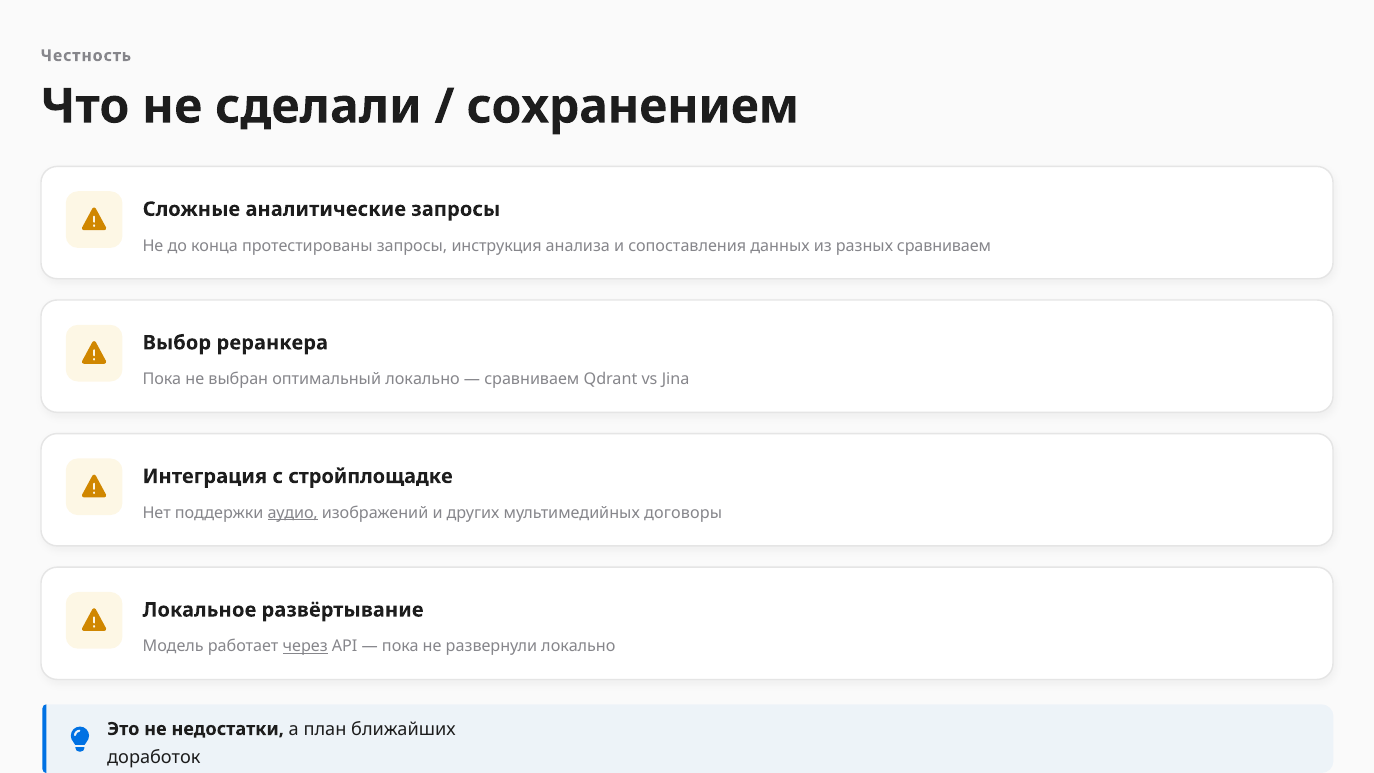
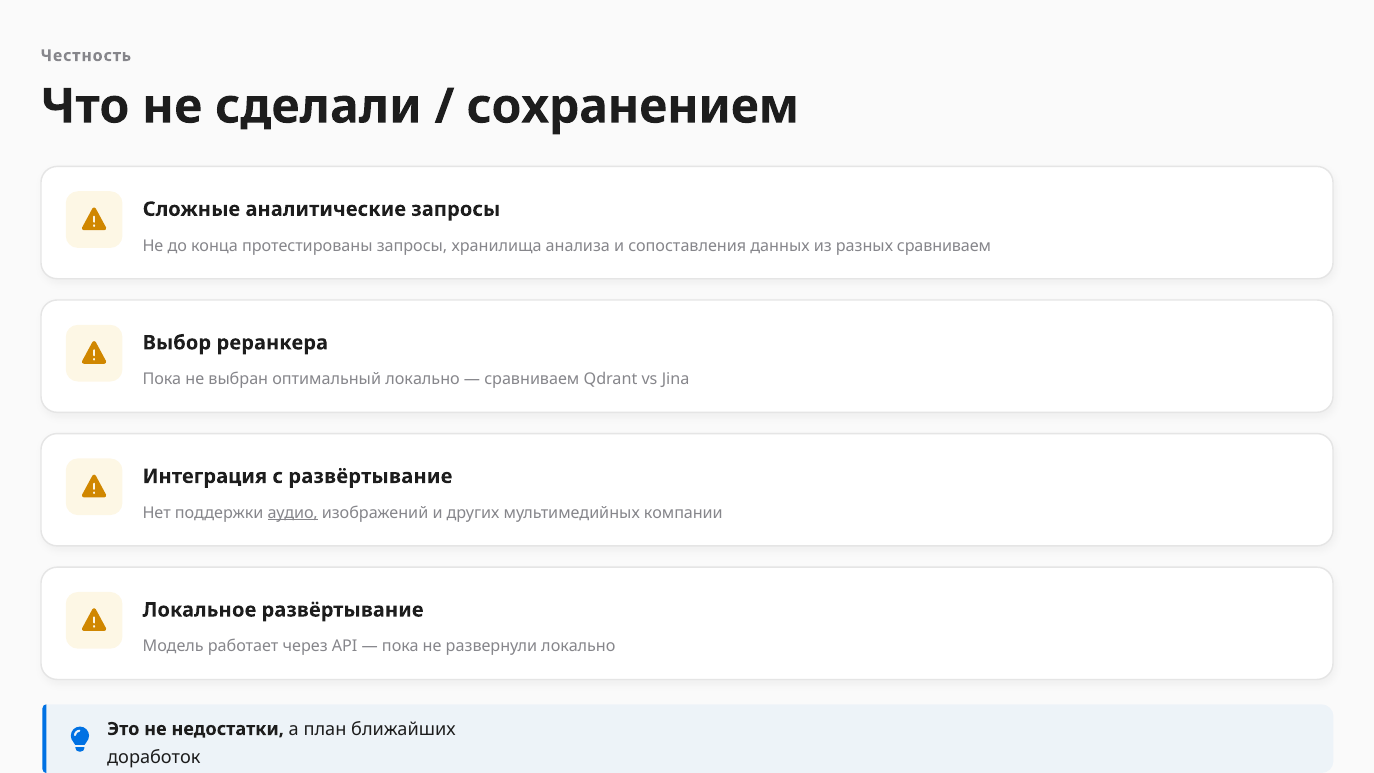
инструкция: инструкция -> хранилища
с стройплощадке: стройплощадке -> развёртывание
договоры: договоры -> компании
через underline: present -> none
